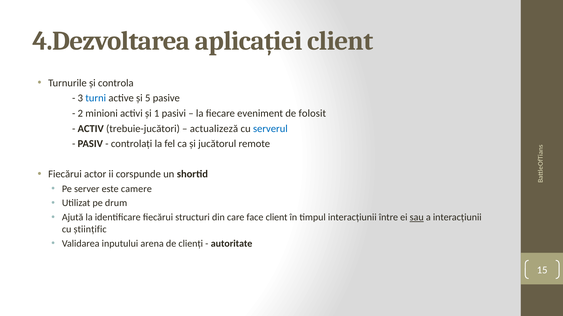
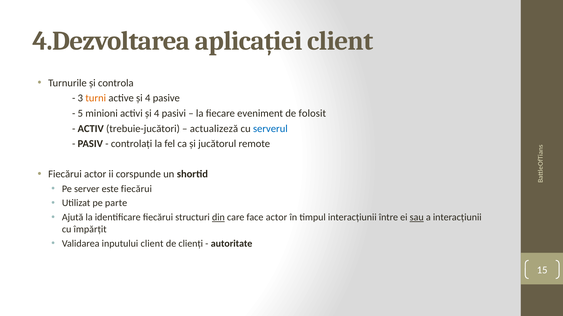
turni colour: blue -> orange
active și 5: 5 -> 4
2: 2 -> 5
activi și 1: 1 -> 4
este camere: camere -> fiecărui
drum: drum -> parte
din underline: none -> present
face client: client -> actor
științific: științific -> împărțit
inputului arena: arena -> client
